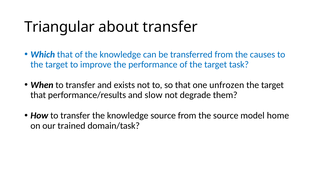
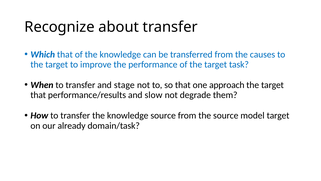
Triangular: Triangular -> Recognize
exists: exists -> stage
unfrozen: unfrozen -> approach
model home: home -> target
trained: trained -> already
